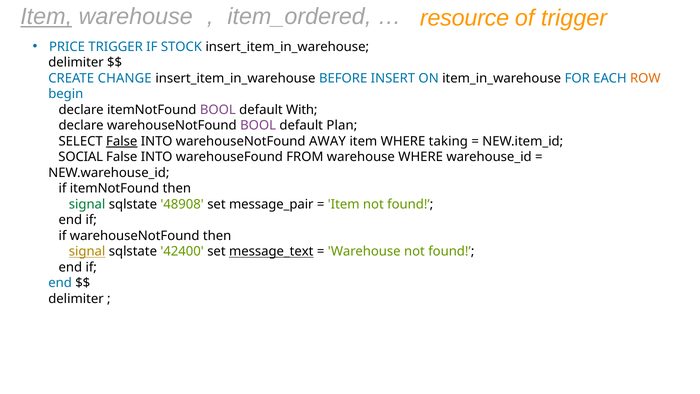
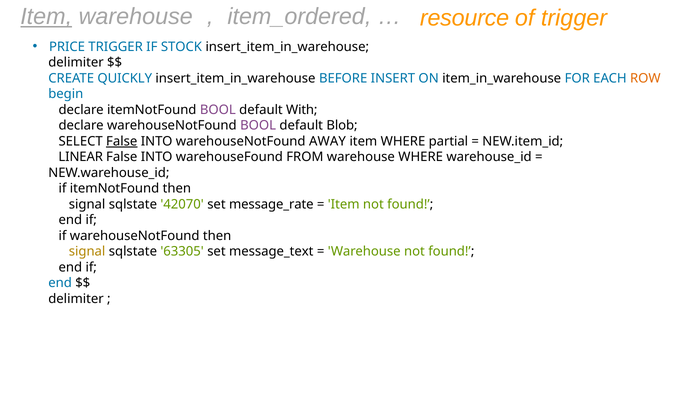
CHANGE: CHANGE -> QUICKLY
Plan: Plan -> Blob
taking: taking -> partial
SOCIAL: SOCIAL -> LINEAR
signal at (87, 204) colour: green -> black
48908: 48908 -> 42070
message_pair: message_pair -> message_rate
signal at (87, 251) underline: present -> none
42400: 42400 -> 63305
message_text underline: present -> none
